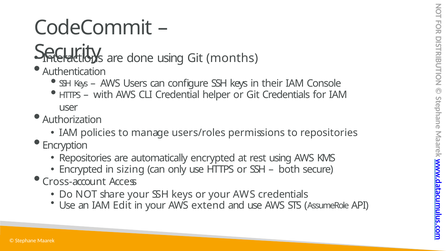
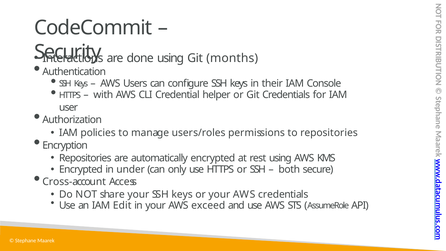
sizing: sizing -> under
extend: extend -> exceed
